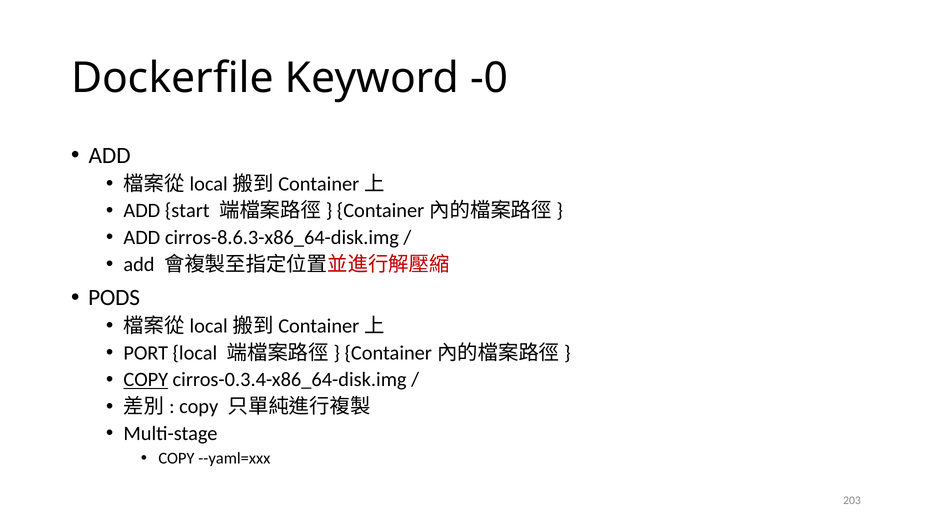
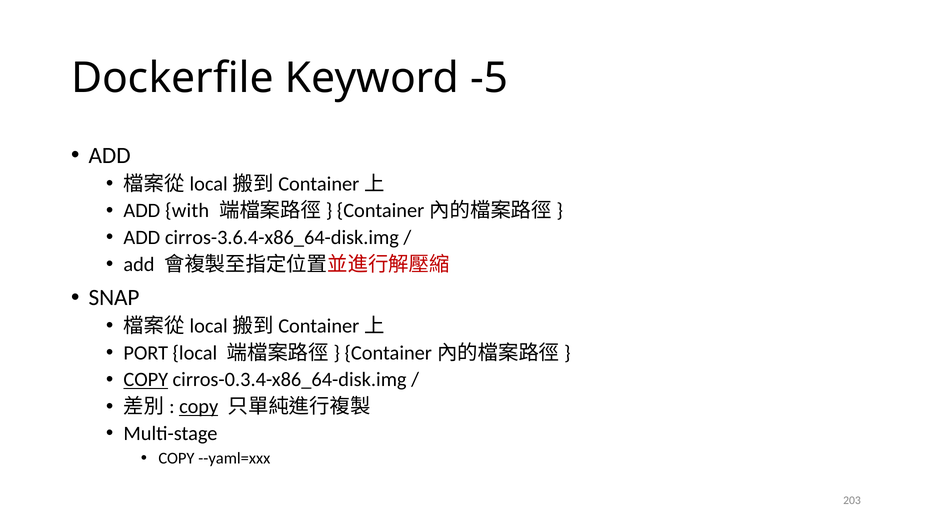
-0: -0 -> -5
start: start -> with
cirros-8.6.3-x86_64-disk.img: cirros-8.6.3-x86_64-disk.img -> cirros-3.6.4-x86_64-disk.img
PODS: PODS -> SNAP
copy at (199, 407) underline: none -> present
